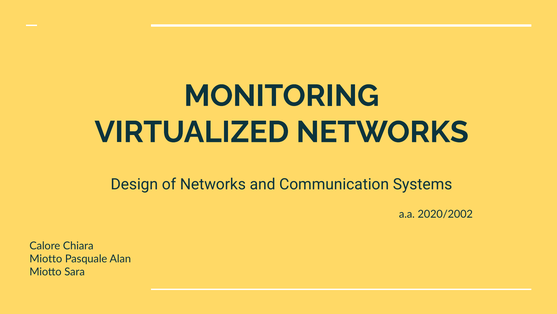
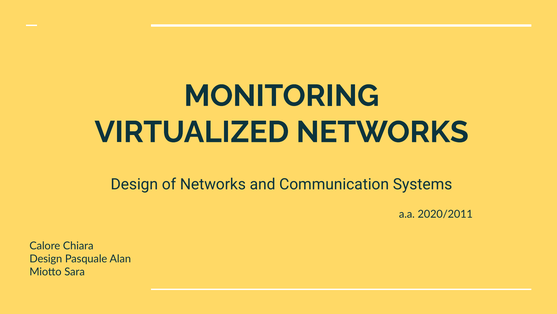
2020/2002: 2020/2002 -> 2020/2011
Miotto at (46, 258): Miotto -> Design
